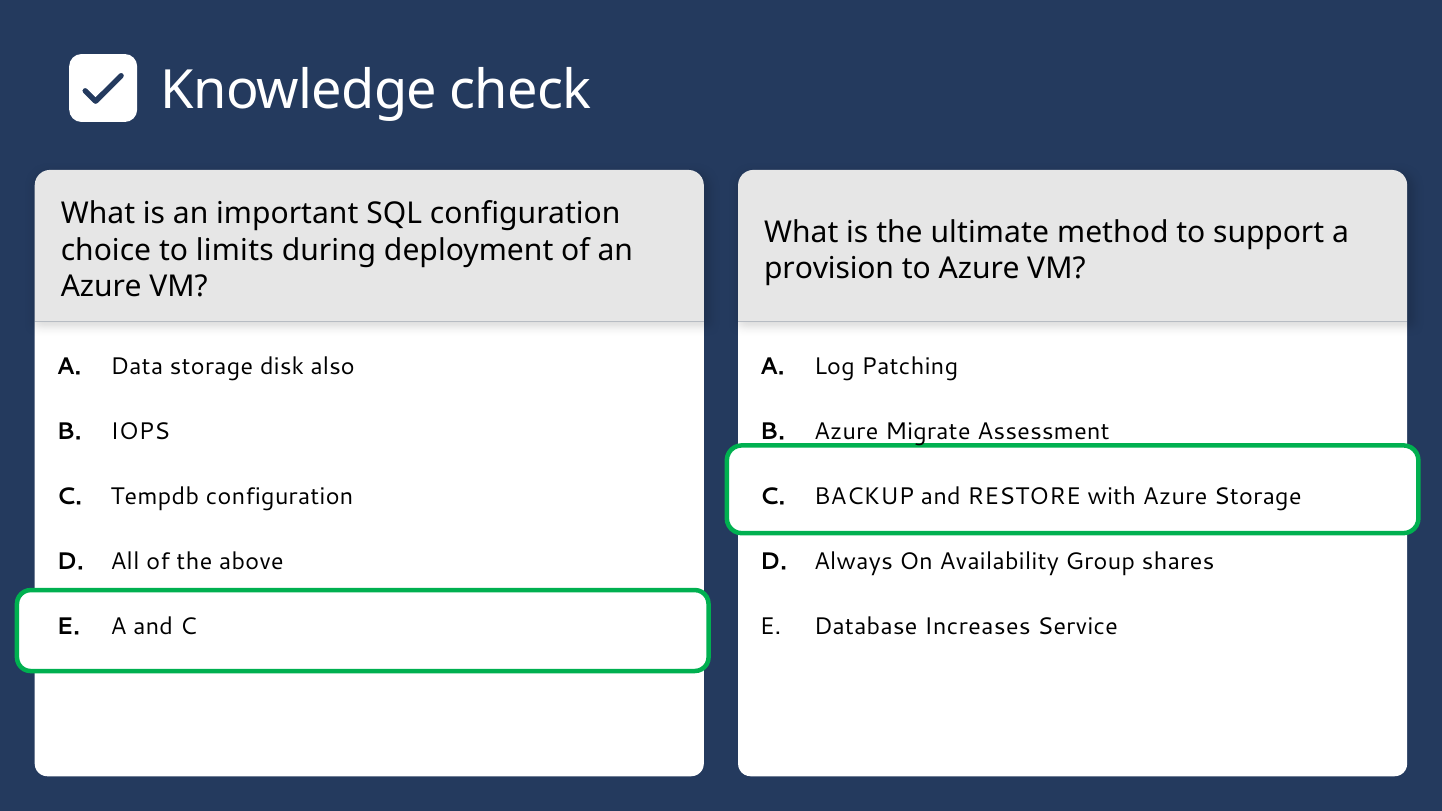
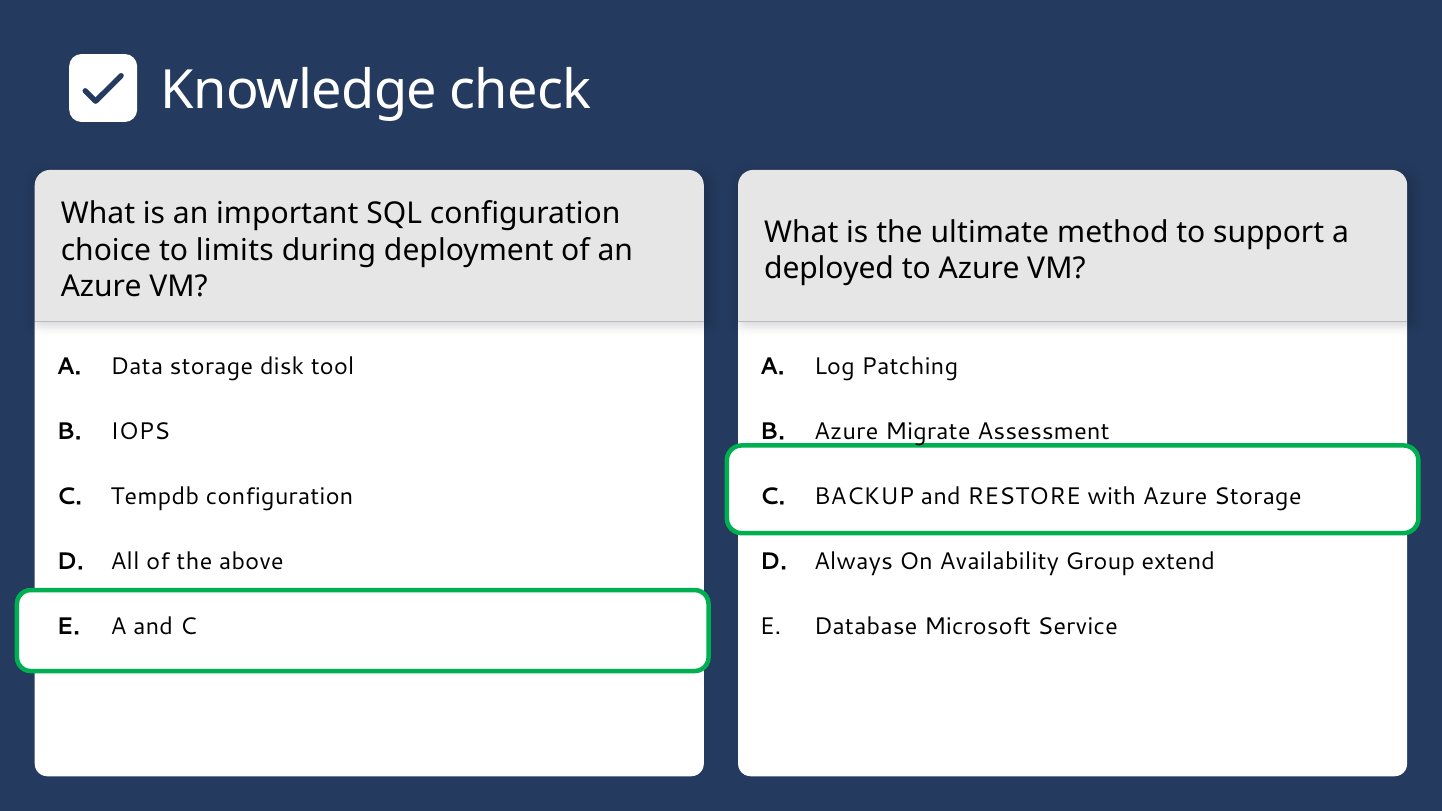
provision: provision -> deployed
also: also -> tool
shares: shares -> extend
Increases: Increases -> Microsoft
